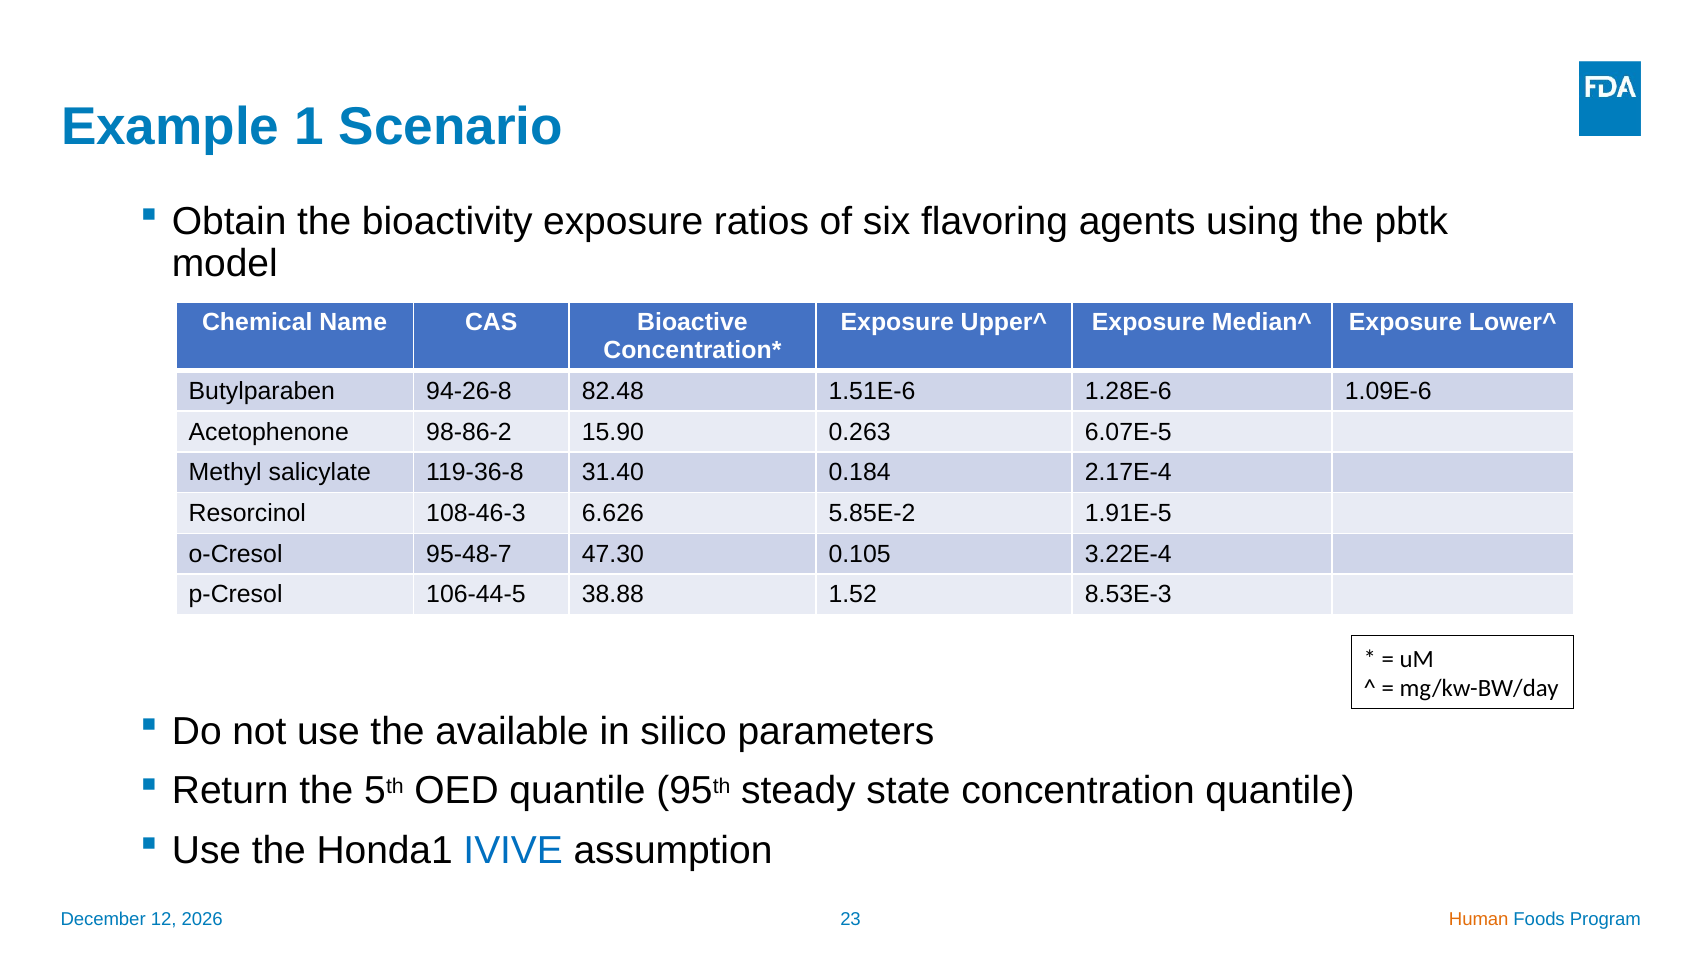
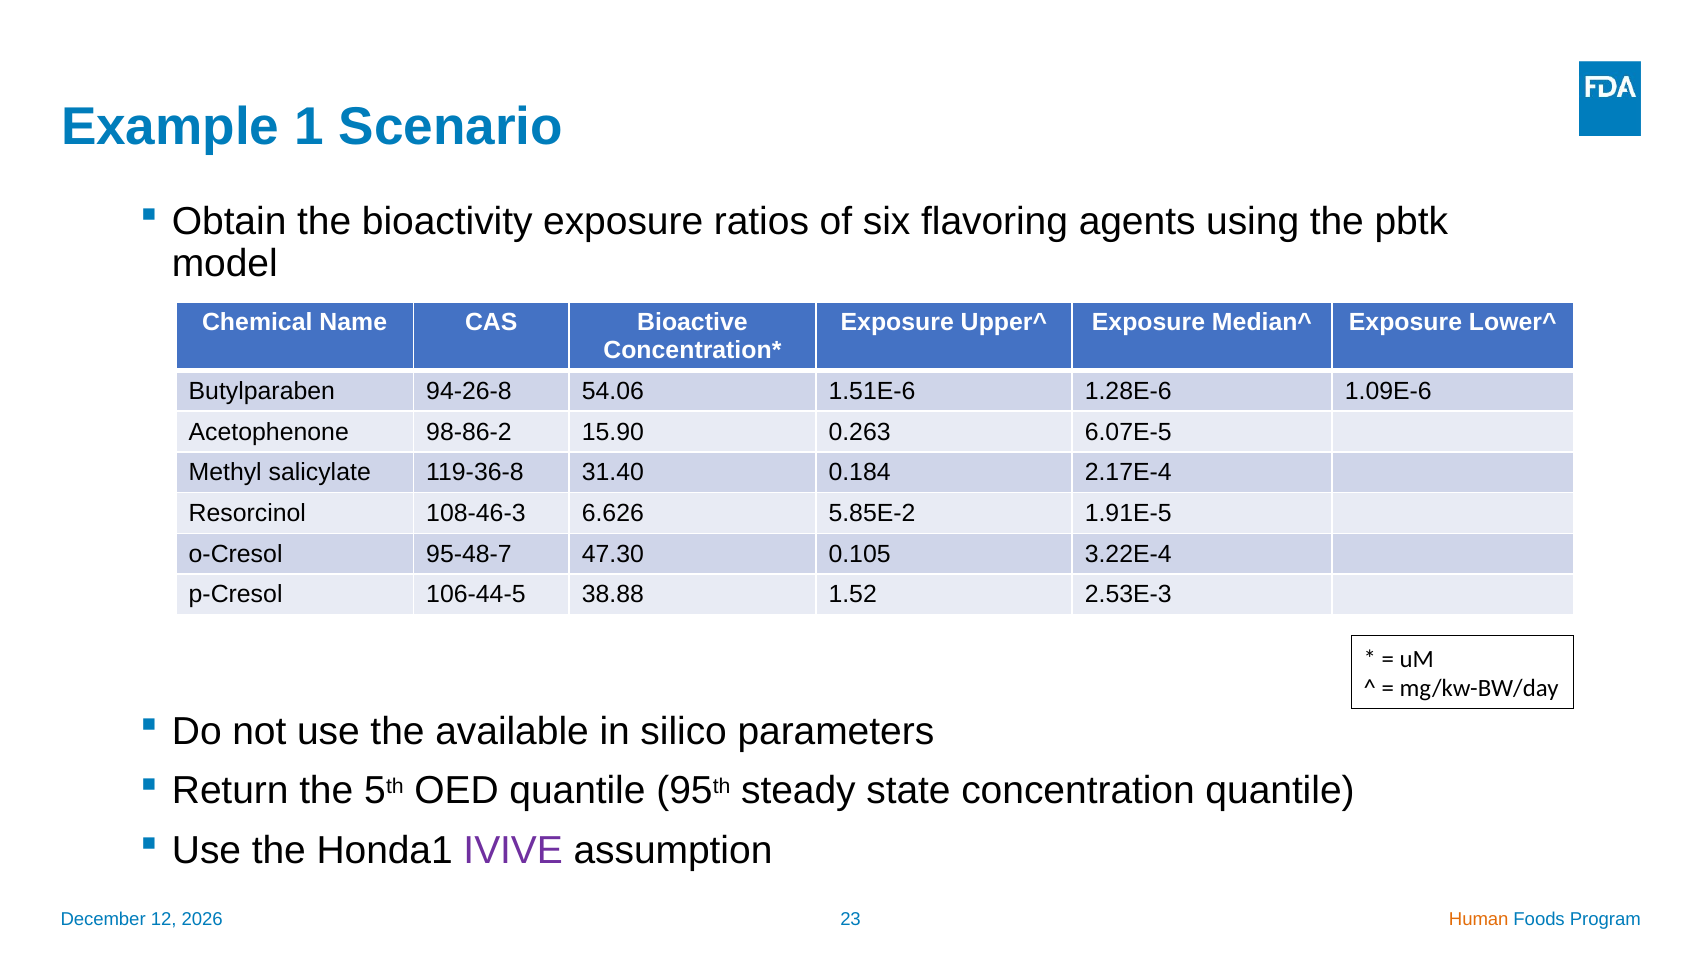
82.48: 82.48 -> 54.06
8.53E-3: 8.53E-3 -> 2.53E-3
IVIVE colour: blue -> purple
